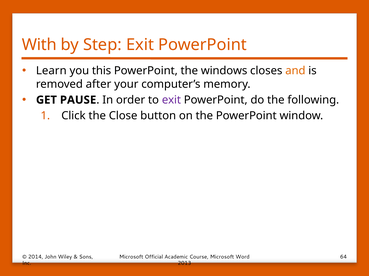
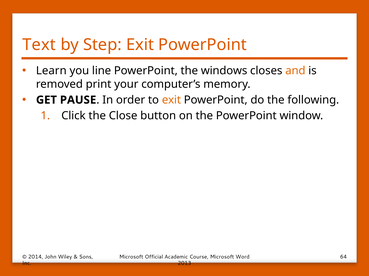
With: With -> Text
this: this -> line
after: after -> print
exit at (171, 100) colour: purple -> orange
